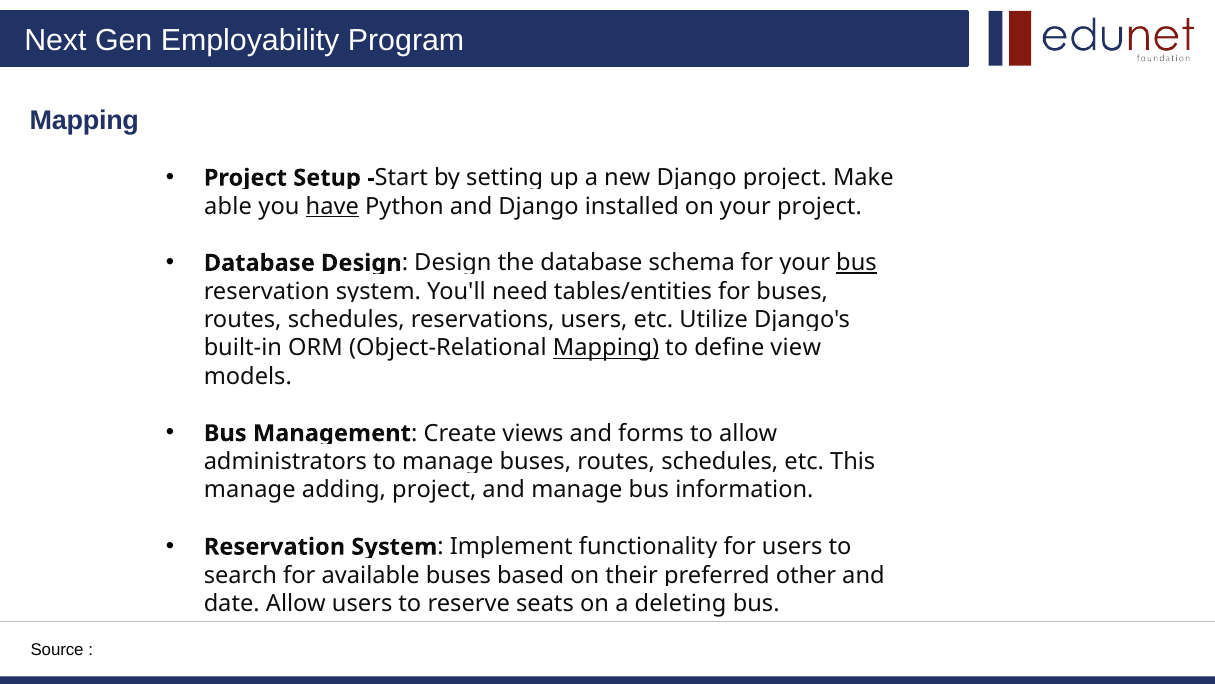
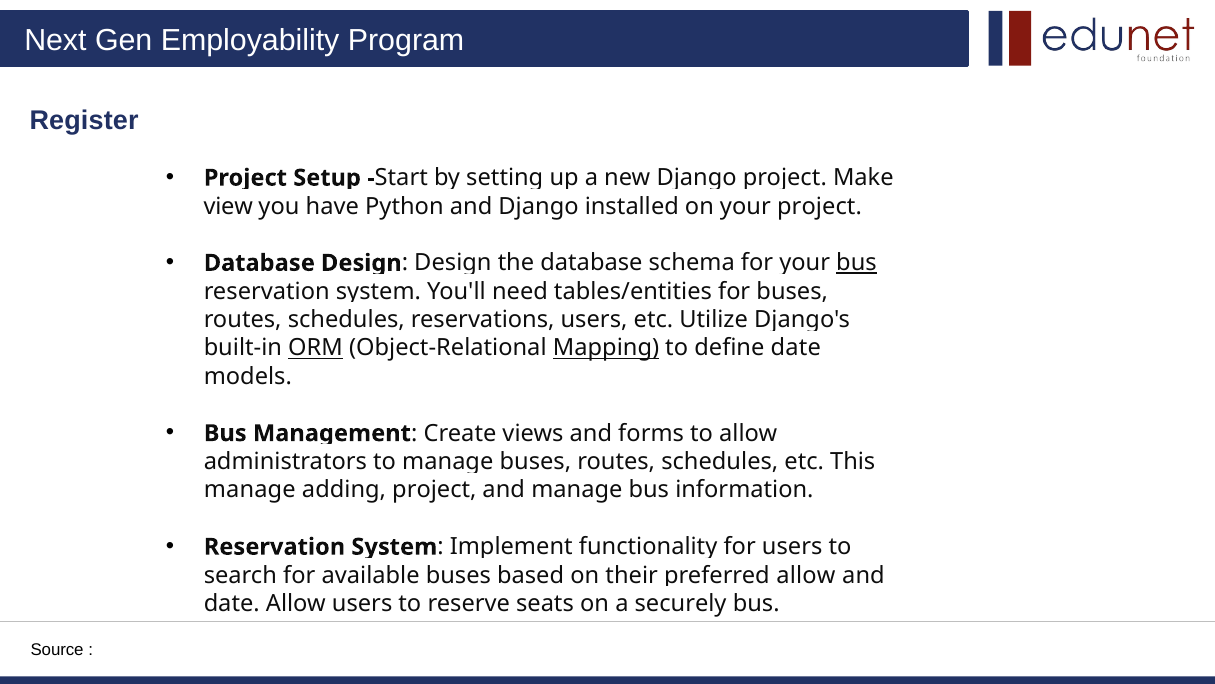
Mapping at (84, 121): Mapping -> Register
able: able -> view
have underline: present -> none
ORM underline: none -> present
define view: view -> date
other at (806, 575): other -> allow
deleting: deleting -> securely
